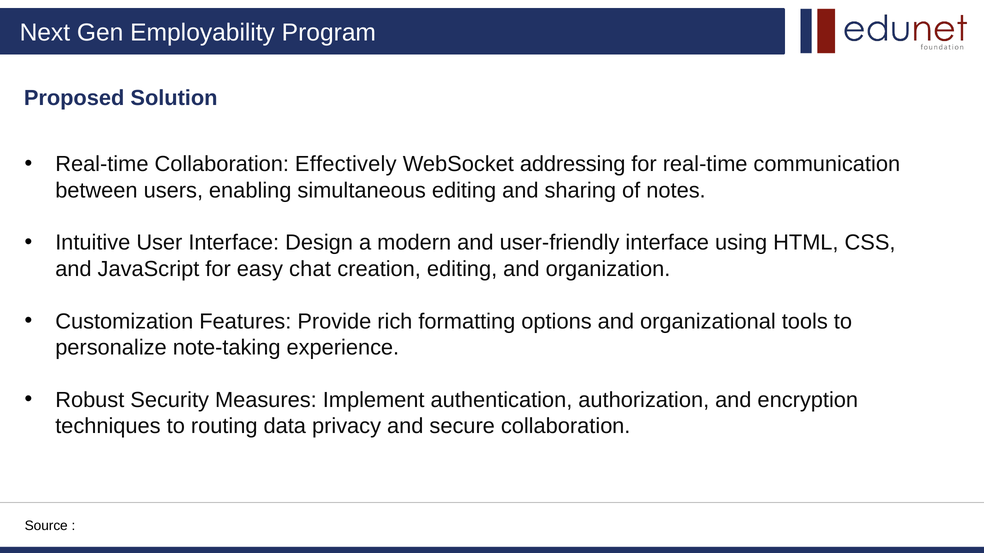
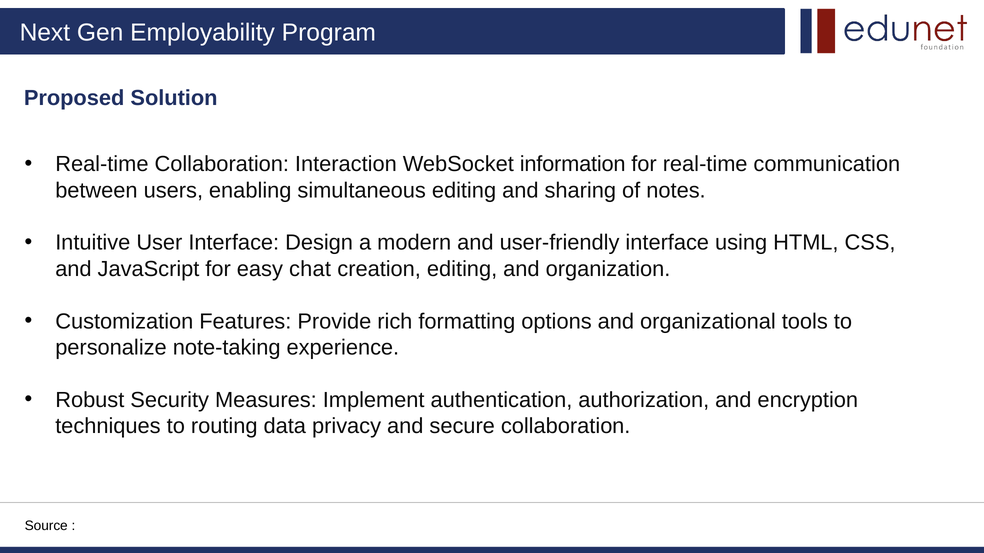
Effectively: Effectively -> Interaction
addressing: addressing -> information
